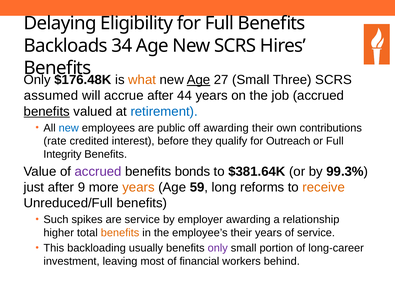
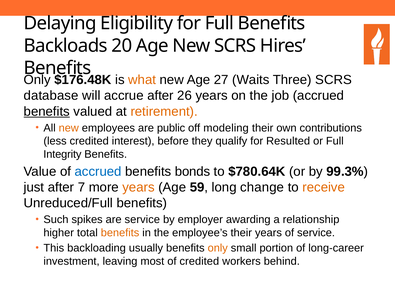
34: 34 -> 20
Age at (198, 80) underline: present -> none
27 Small: Small -> Waits
assumed: assumed -> database
44: 44 -> 26
retirement colour: blue -> orange
new at (69, 128) colour: blue -> orange
off awarding: awarding -> modeling
rate: rate -> less
Outreach: Outreach -> Resulted
accrued at (98, 172) colour: purple -> blue
$381.64K: $381.64K -> $780.64K
9: 9 -> 7
reforms: reforms -> change
only at (218, 248) colour: purple -> orange
of financial: financial -> credited
